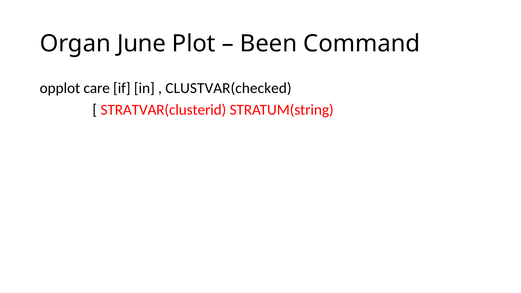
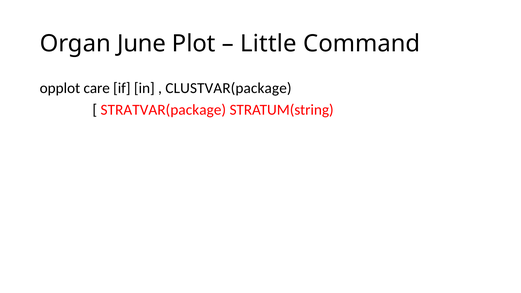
Been: Been -> Little
CLUSTVAR(checked: CLUSTVAR(checked -> CLUSTVAR(package
STRATVAR(clusterid: STRATVAR(clusterid -> STRATVAR(package
